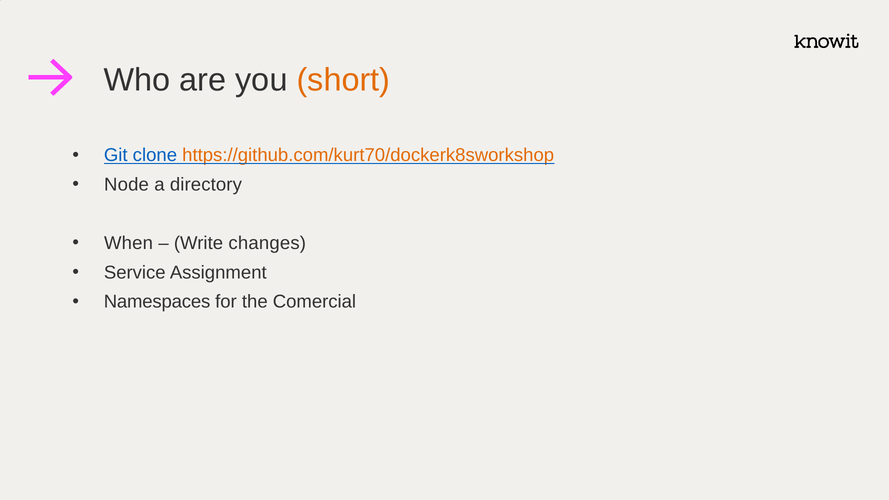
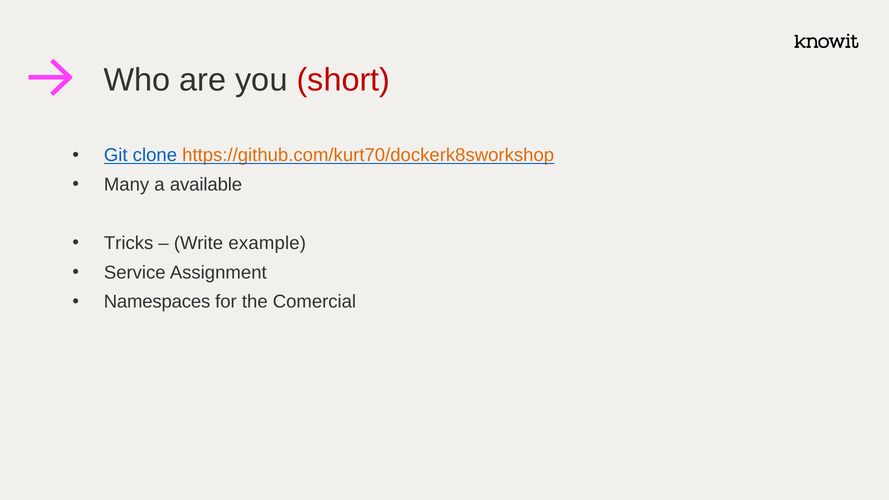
short colour: orange -> red
Node: Node -> Many
directory: directory -> available
When: When -> Tricks
changes: changes -> example
